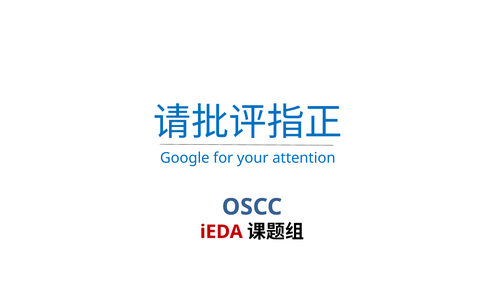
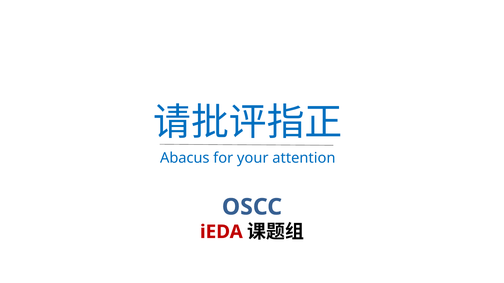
Google: Google -> Abacus
